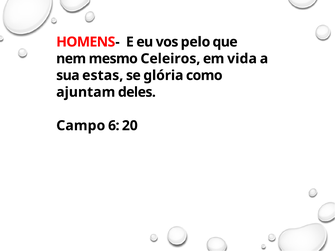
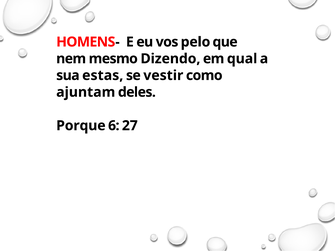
Celeiros: Celeiros -> Dizendo
vida: vida -> qual
glória: glória -> vestir
Campo: Campo -> Porque
20: 20 -> 27
